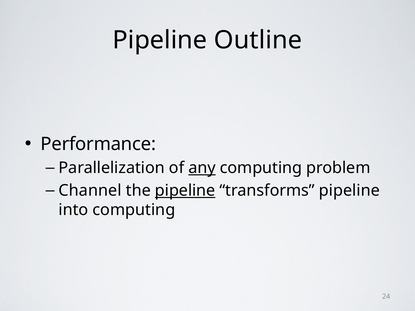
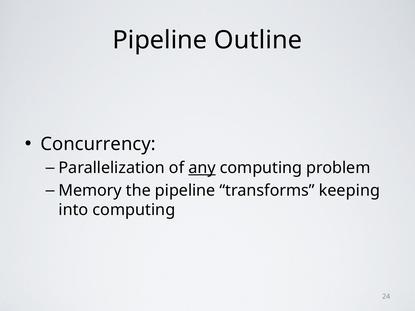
Performance: Performance -> Concurrency
Channel: Channel -> Memory
pipeline at (185, 191) underline: present -> none
transforms pipeline: pipeline -> keeping
